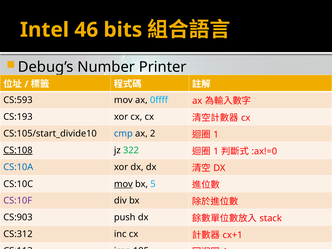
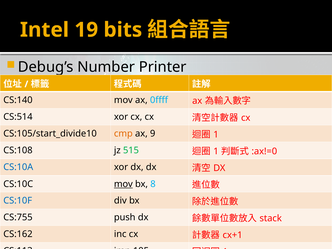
46: 46 -> 19
CS:593: CS:593 -> CS:140
CS:193: CS:193 -> CS:514
cmp colour: blue -> orange
2: 2 -> 9
CS:108 underline: present -> none
322: 322 -> 515
5: 5 -> 8
CS:10F colour: purple -> blue
CS:903: CS:903 -> CS:755
CS:312: CS:312 -> CS:162
